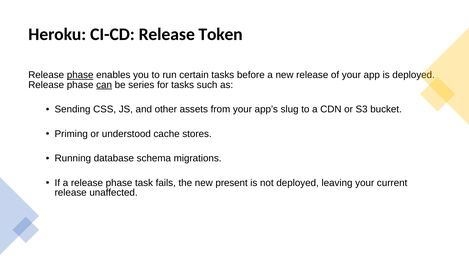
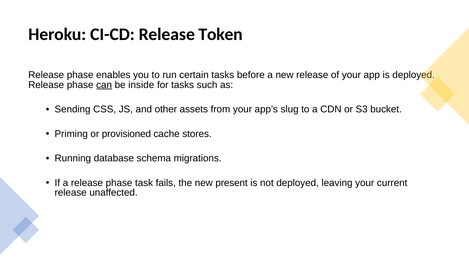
phase at (80, 75) underline: present -> none
series: series -> inside
understood: understood -> provisioned
